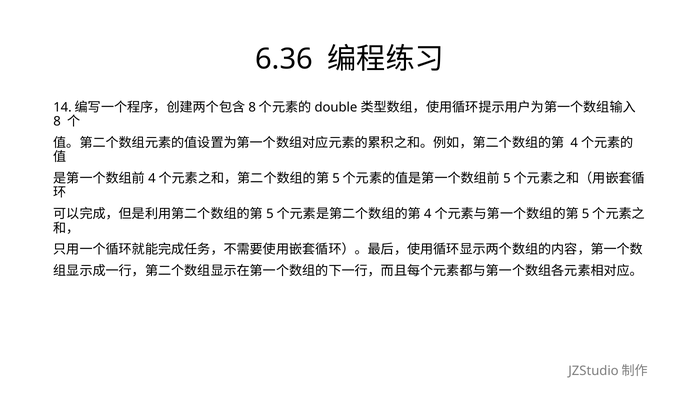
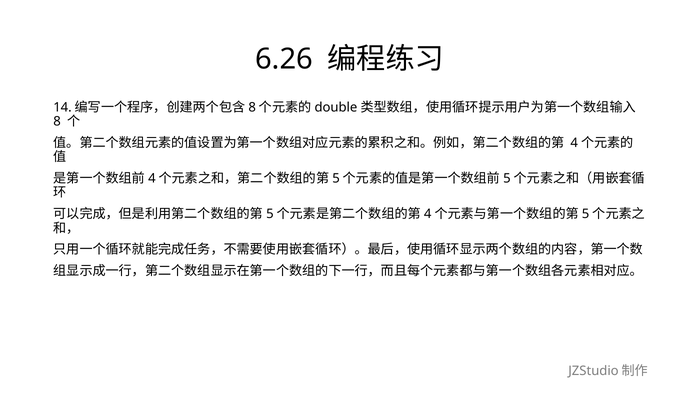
6.36: 6.36 -> 6.26
